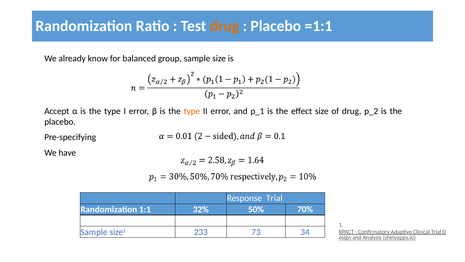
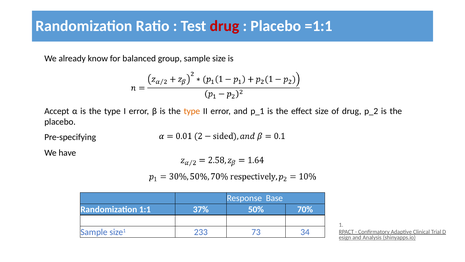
drug at (224, 26) colour: orange -> red
Response Trial: Trial -> Base
32%: 32% -> 37%
